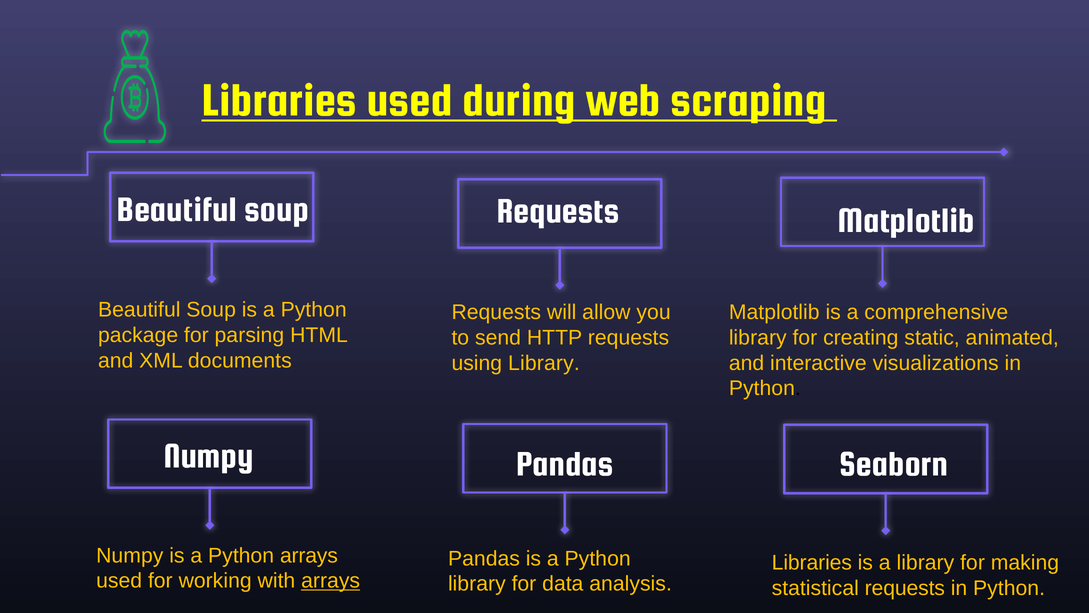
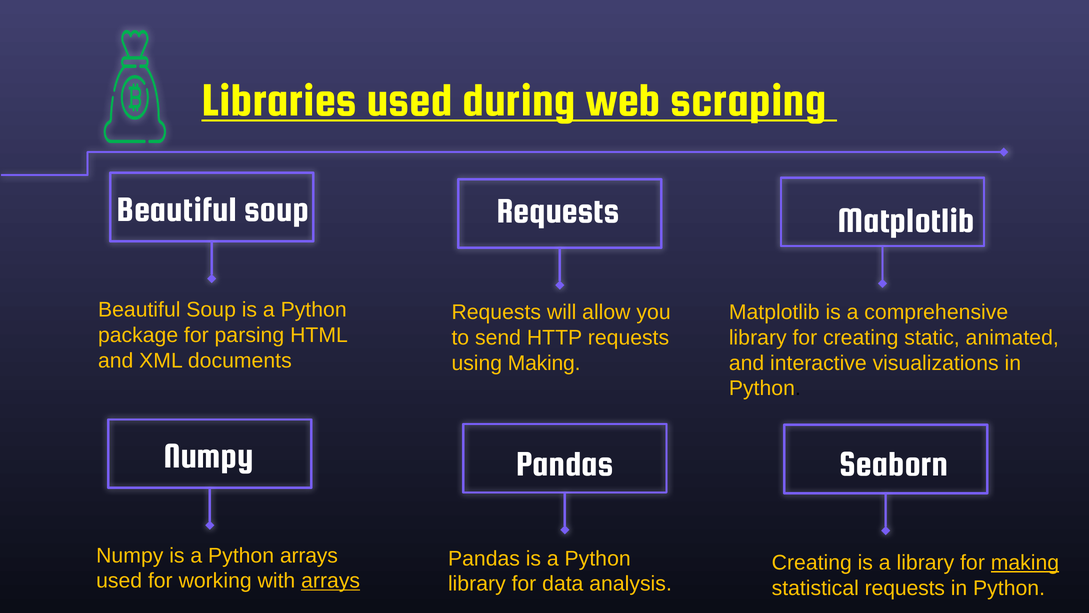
using Library: Library -> Making
Libraries at (812, 562): Libraries -> Creating
making at (1025, 562) underline: none -> present
